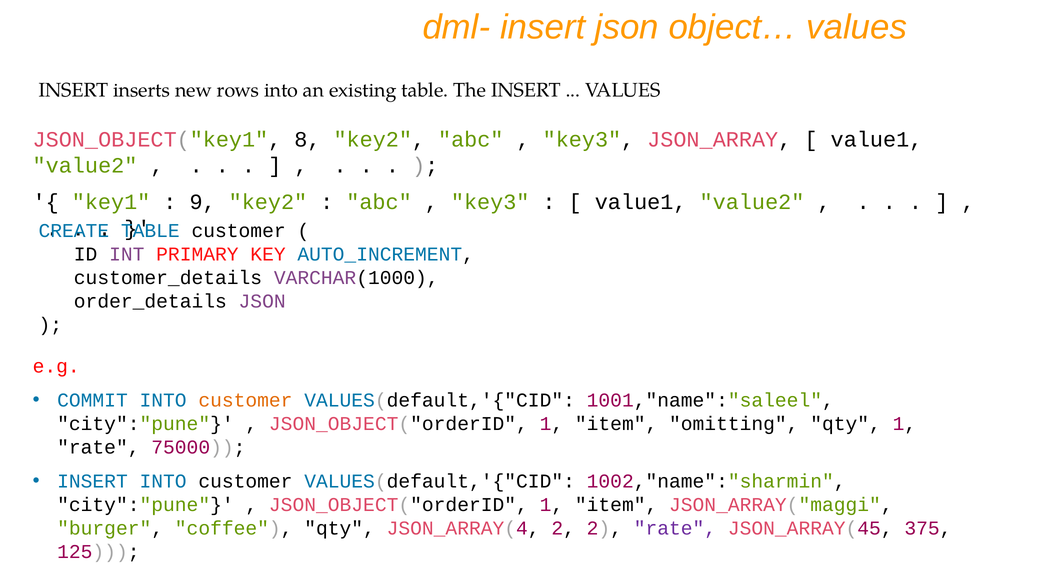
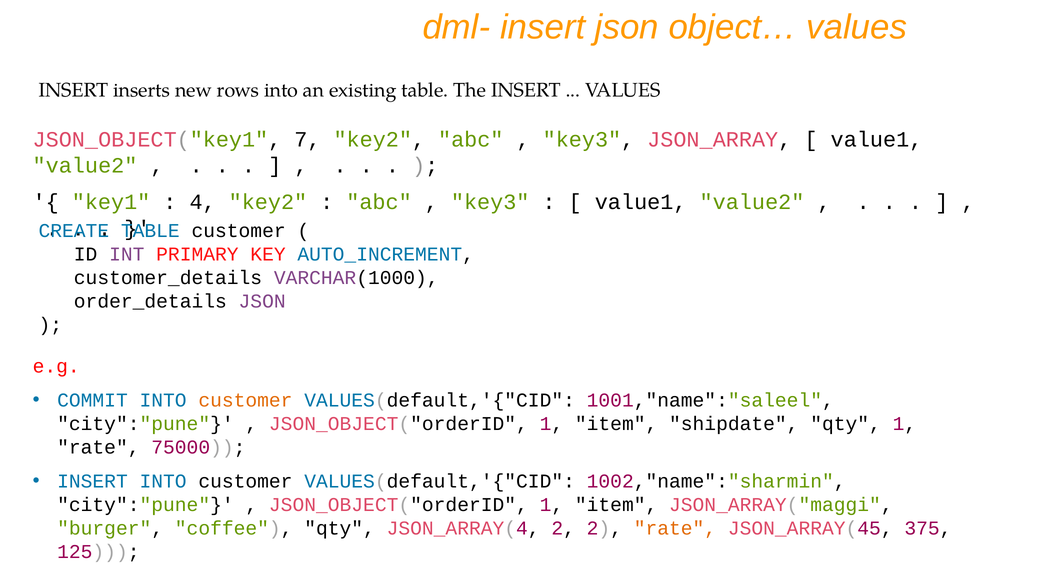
8: 8 -> 7
9: 9 -> 4
omitting: omitting -> shipdate
rate at (675, 529) colour: purple -> orange
